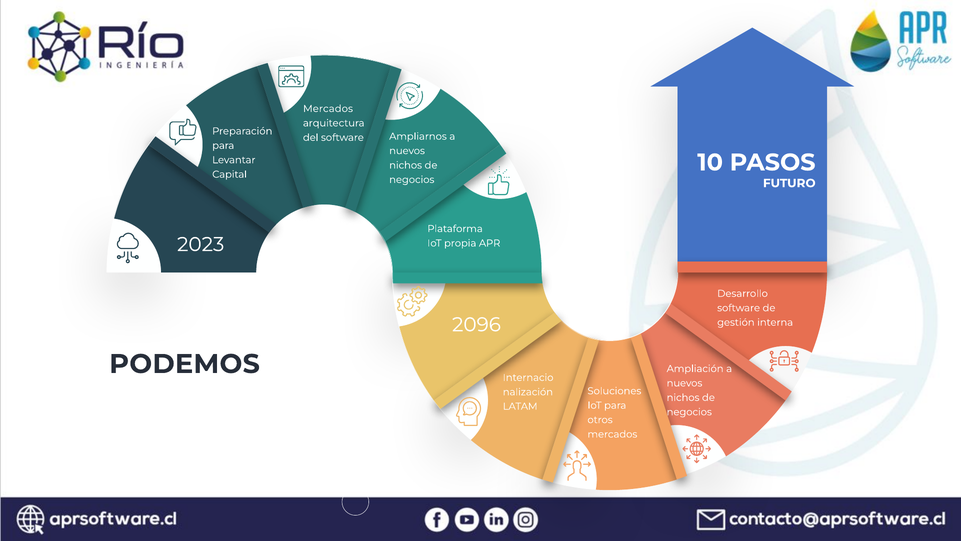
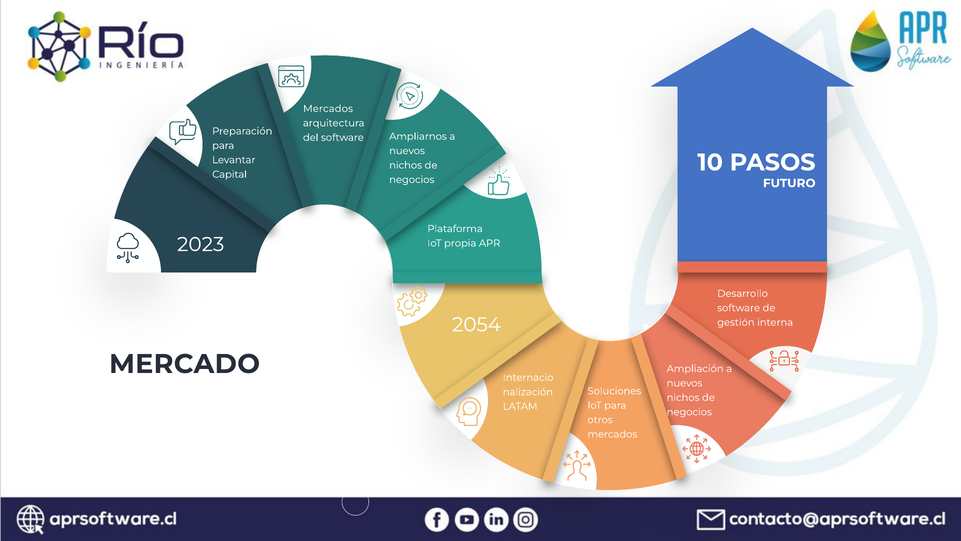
2096: 2096 -> 2054
PODEMOS: PODEMOS -> MERCADO
